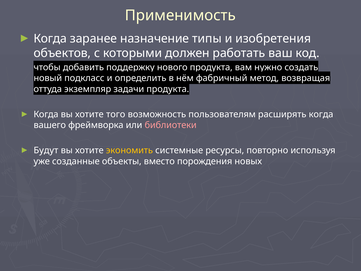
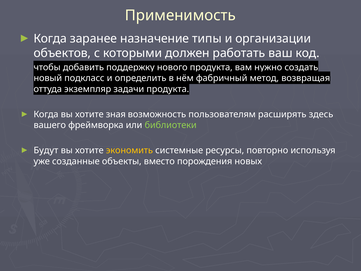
изобретения: изобретения -> организации
того: того -> зная
расширять когда: когда -> здесь
библиотеки colour: pink -> light green
